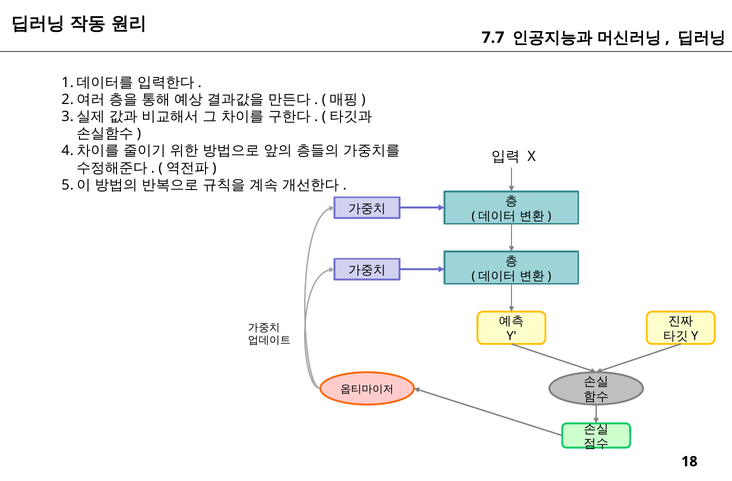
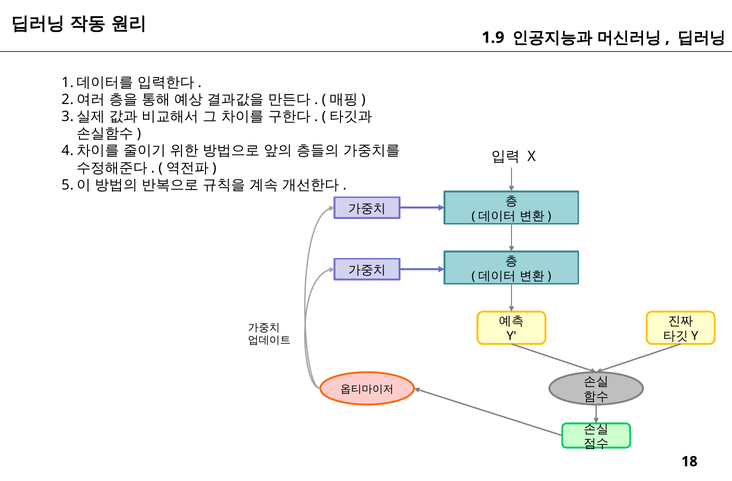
7.7: 7.7 -> 1.9
